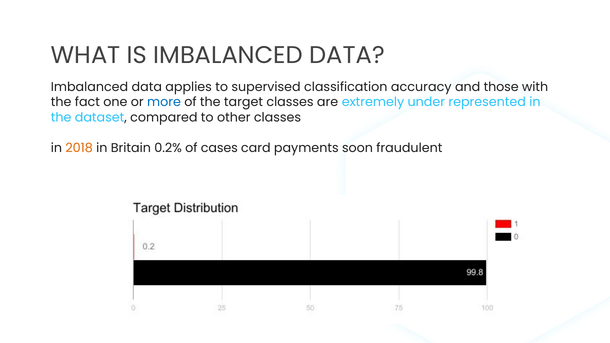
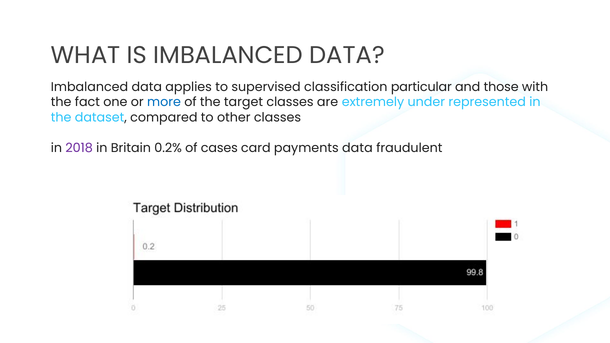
accuracy: accuracy -> particular
2018 colour: orange -> purple
payments soon: soon -> data
